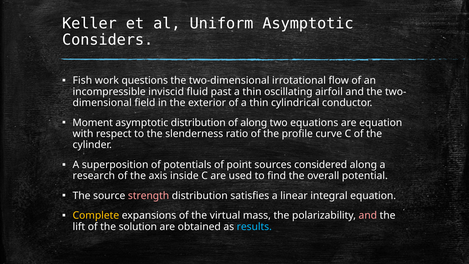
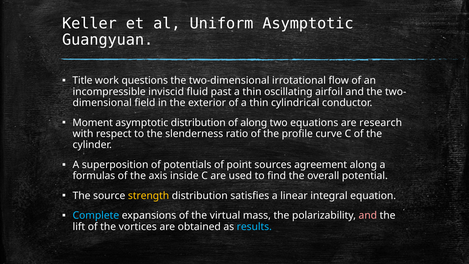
Considers: Considers -> Guangyuan
Fish: Fish -> Title
are equation: equation -> research
considered: considered -> agreement
research: research -> formulas
strength colour: pink -> yellow
Complete colour: yellow -> light blue
solution: solution -> vortices
